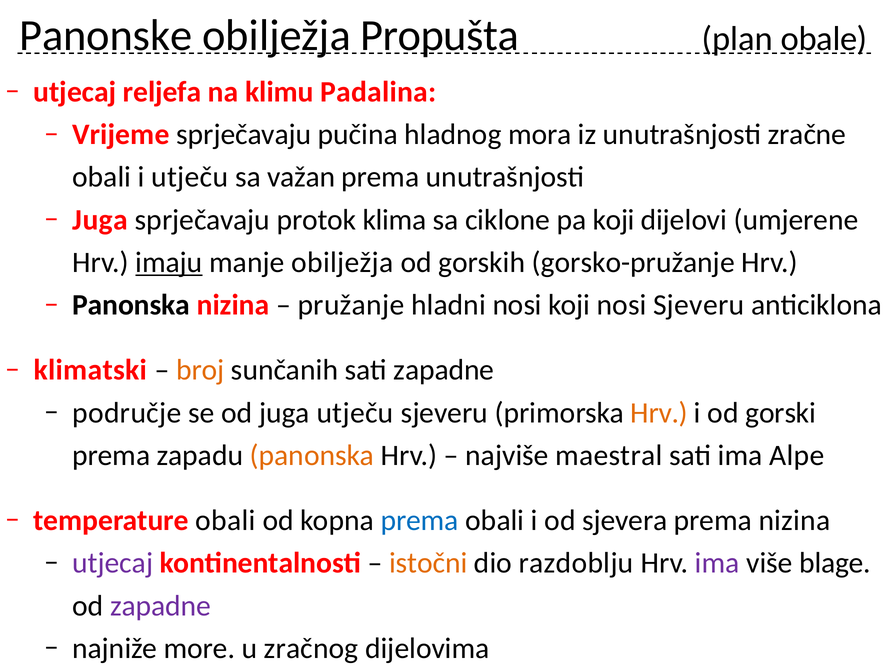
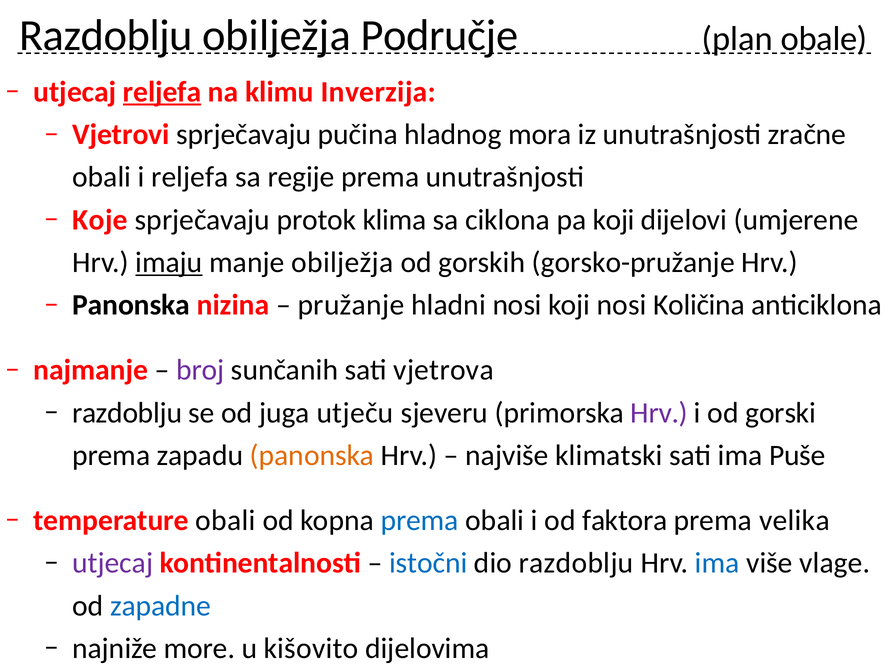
Panonske at (106, 35): Panonske -> Razdoblju
Propušta: Propušta -> Područje
reljefa at (162, 92) underline: none -> present
Padalina: Padalina -> Inverzija
Vrijeme: Vrijeme -> Vjetrovi
i utječu: utječu -> reljefa
važan: važan -> regije
Juga at (100, 220): Juga -> Koje
ciklone: ciklone -> ciklona
nosi Sjeveru: Sjeveru -> Količina
klimatski: klimatski -> najmanje
broj colour: orange -> purple
sati zapadne: zapadne -> vjetrova
područje at (127, 413): područje -> razdoblju
Hrv at (659, 413) colour: orange -> purple
maestral: maestral -> klimatski
Alpe: Alpe -> Puše
sjevera: sjevera -> faktora
prema nizina: nizina -> velika
istočni colour: orange -> blue
ima at (717, 563) colour: purple -> blue
blage: blage -> vlage
zapadne at (161, 606) colour: purple -> blue
zračnog: zračnog -> kišovito
